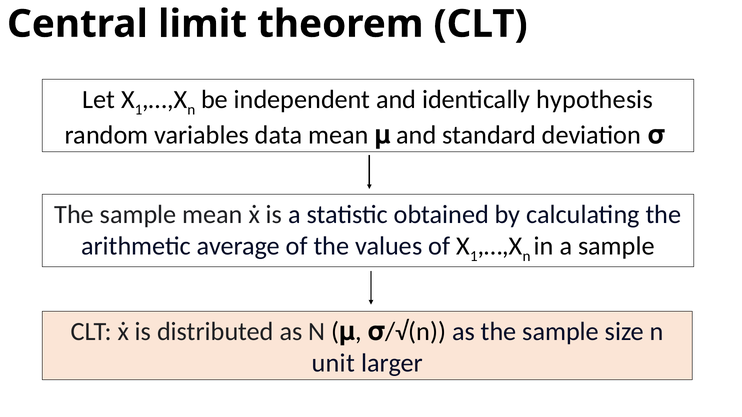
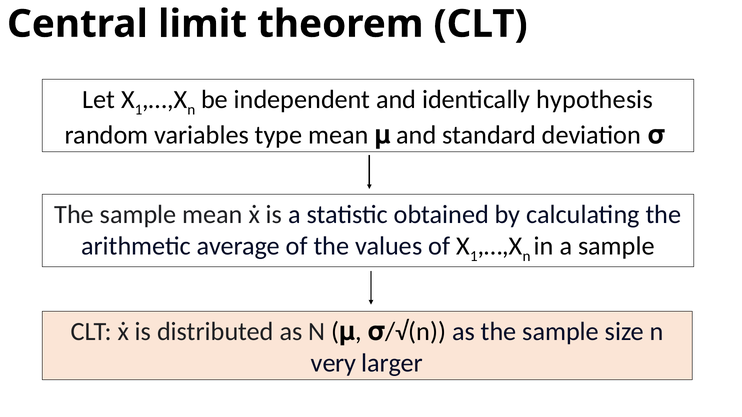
data: data -> type
unit: unit -> very
